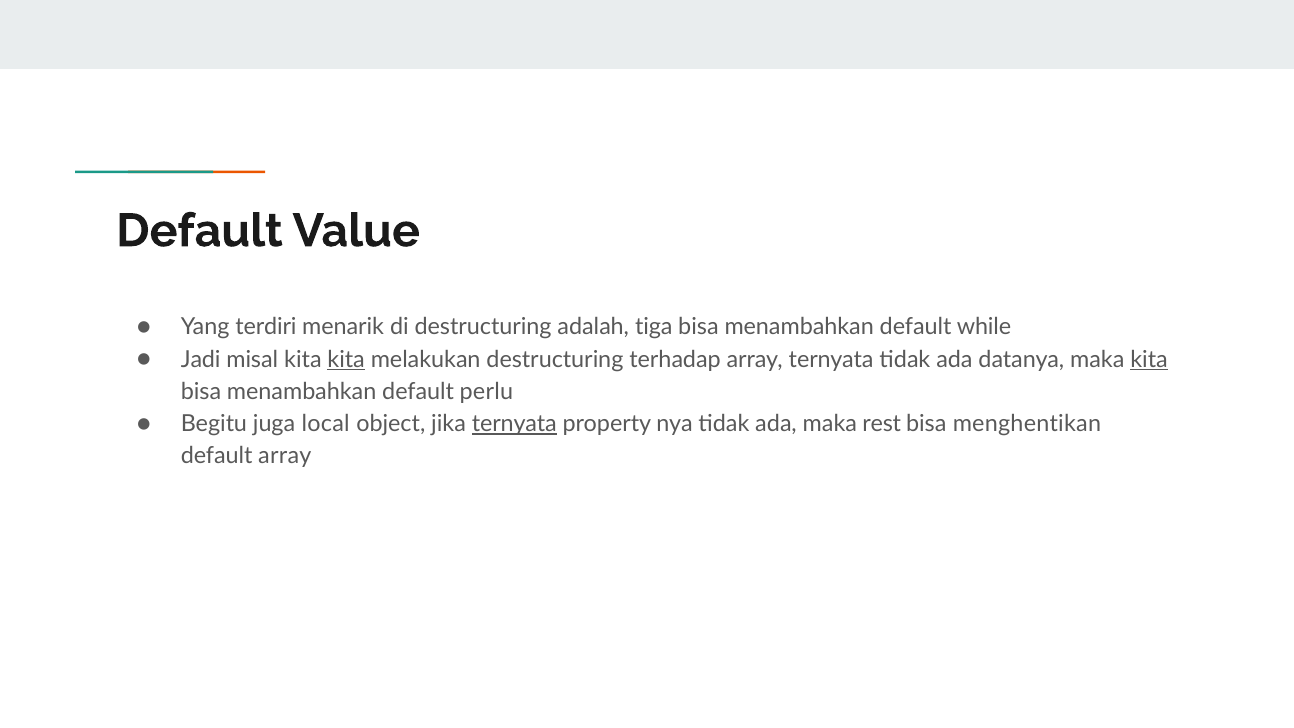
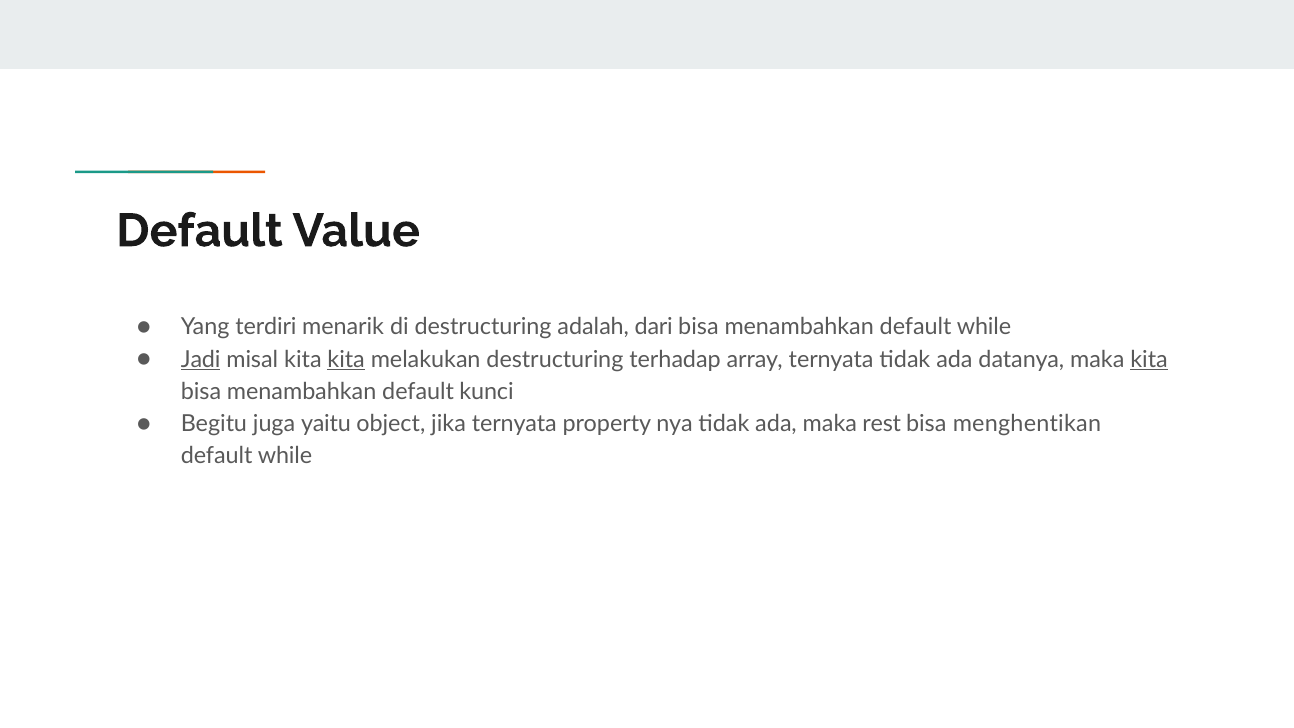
tiga: tiga -> dari
Jadi underline: none -> present
perlu: perlu -> kunci
local: local -> yaitu
ternyata at (514, 424) underline: present -> none
array at (285, 456): array -> while
